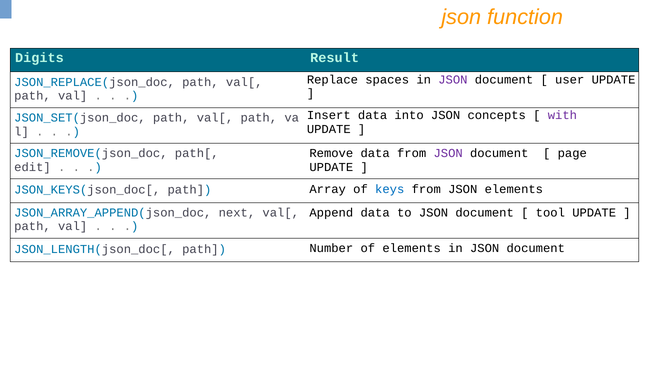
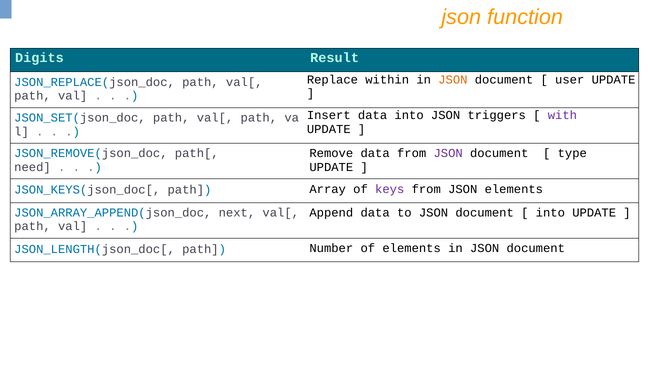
spaces: spaces -> within
JSON at (453, 80) colour: purple -> orange
concepts: concepts -> triggers
page: page -> type
edit: edit -> need
keys colour: blue -> purple
tool at (550, 213): tool -> into
